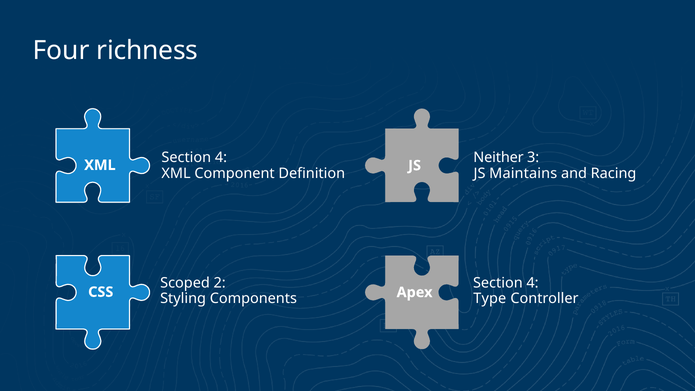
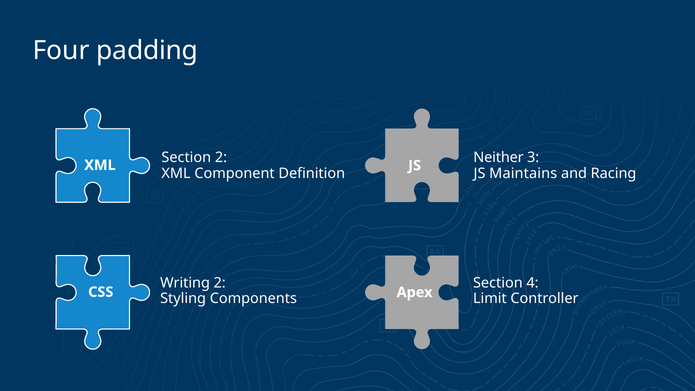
richness: richness -> padding
4 at (221, 158): 4 -> 2
Scoped: Scoped -> Writing
Type: Type -> Limit
